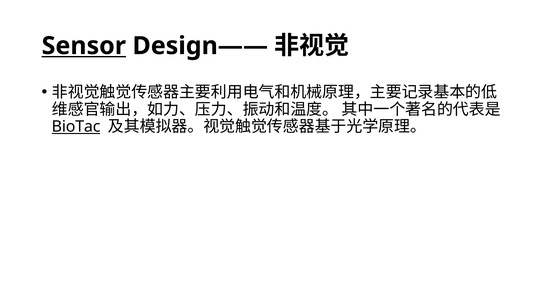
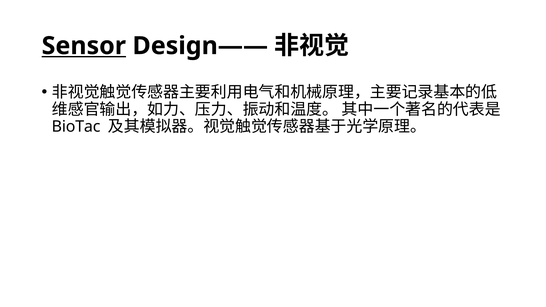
BioTac underline: present -> none
